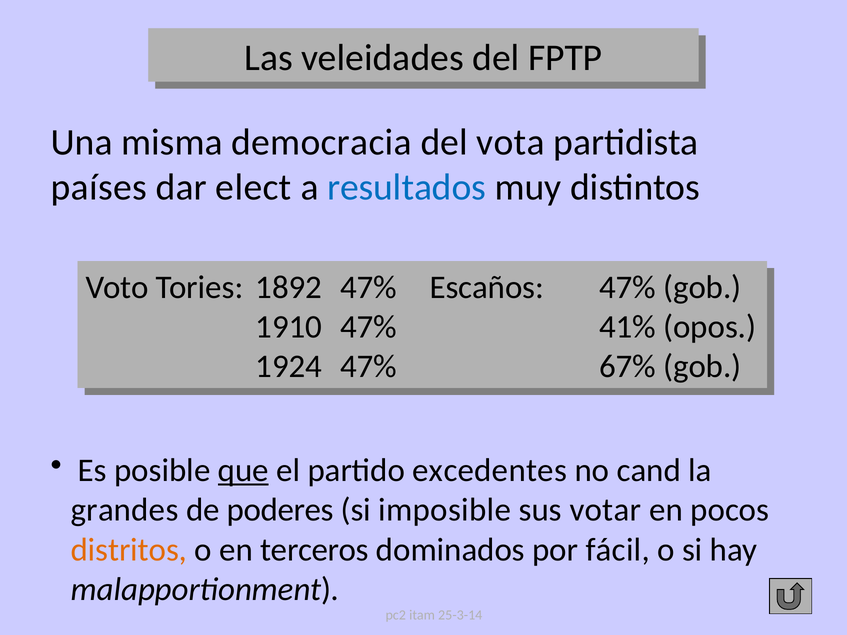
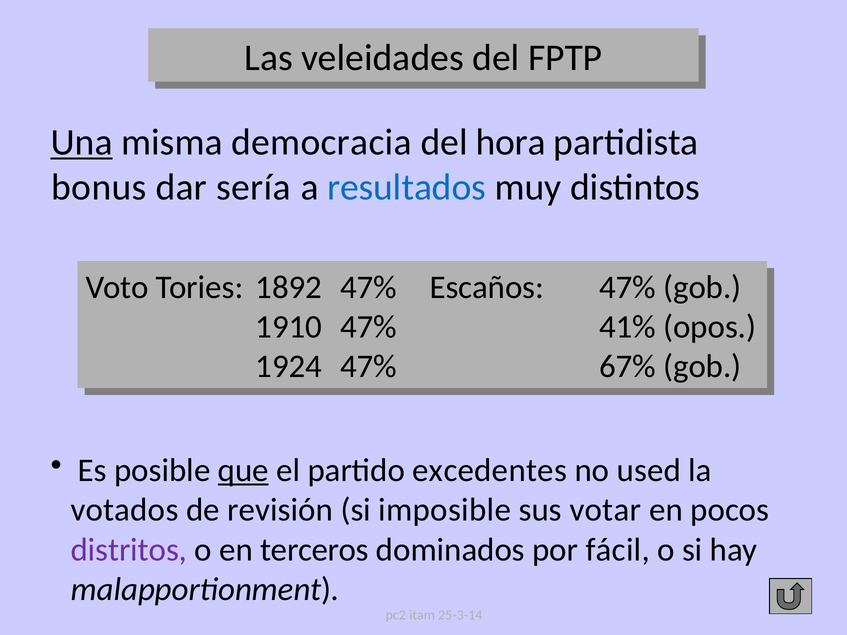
Una underline: none -> present
vota: vota -> hora
países: países -> bonus
elect: elect -> sería
cand: cand -> used
grandes: grandes -> votados
poderes: poderes -> revisión
distritos colour: orange -> purple
